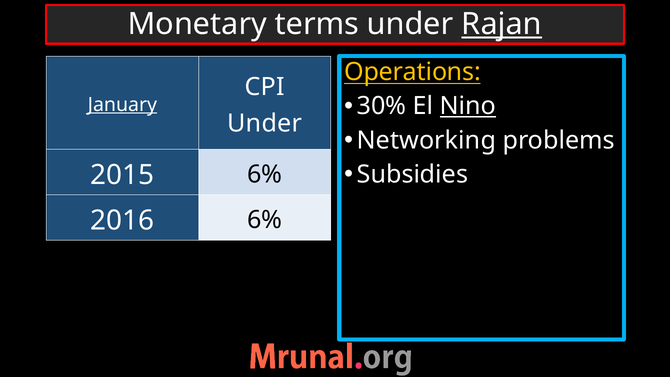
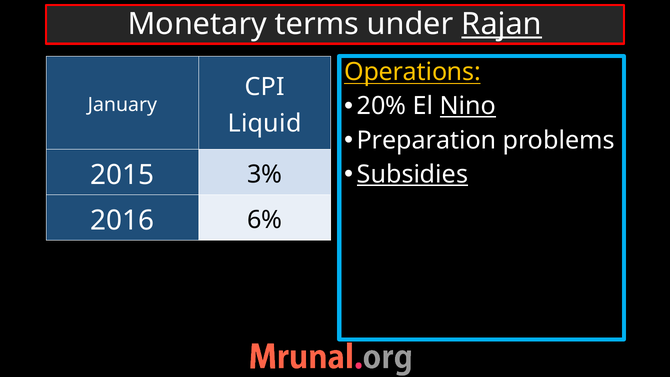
30%: 30% -> 20%
January underline: present -> none
Under at (265, 124): Under -> Liquid
Networking: Networking -> Preparation
Subsidies underline: none -> present
2015 6%: 6% -> 3%
